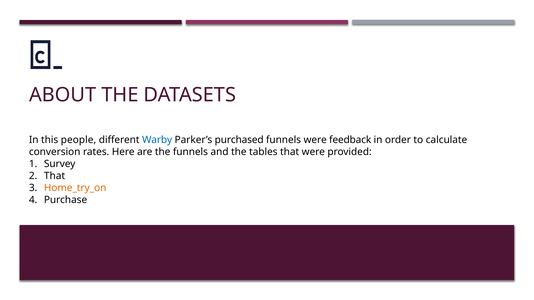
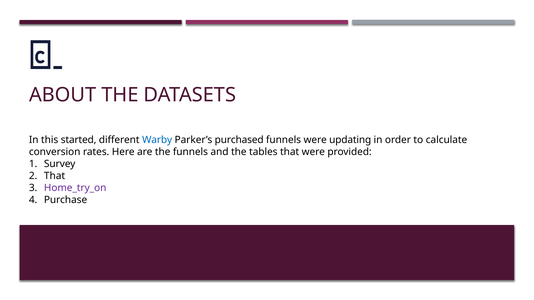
people: people -> started
feedback: feedback -> updating
Home_try_on colour: orange -> purple
